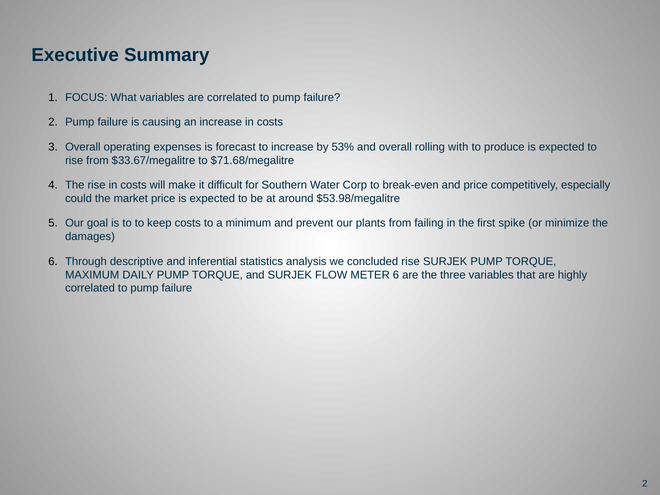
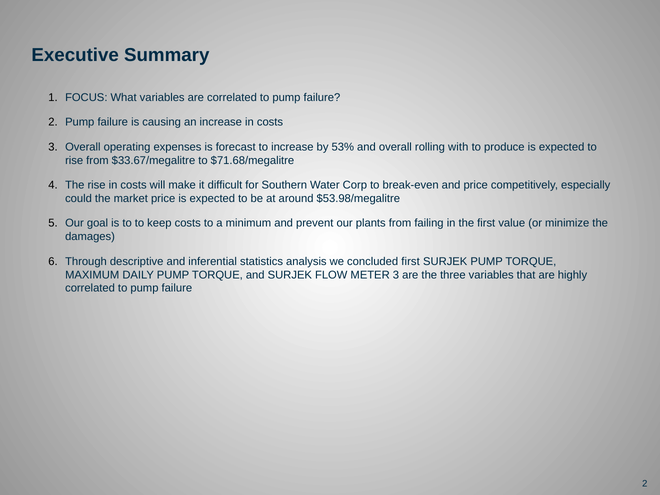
spike: spike -> value
concluded rise: rise -> first
METER 6: 6 -> 3
